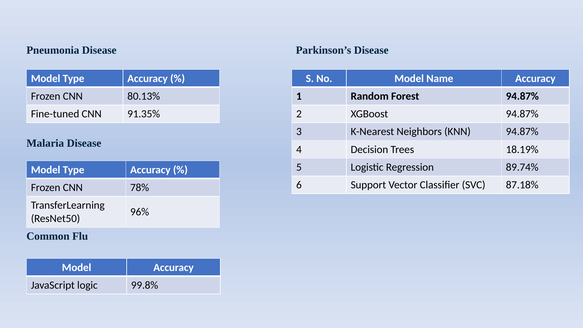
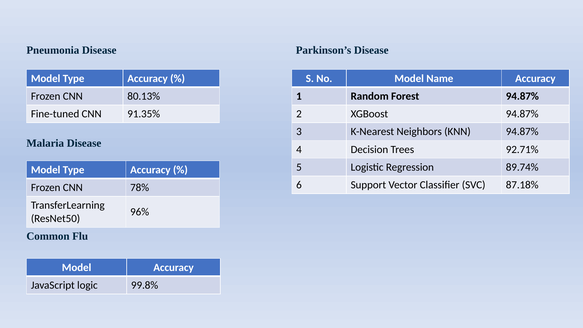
18.19%: 18.19% -> 92.71%
